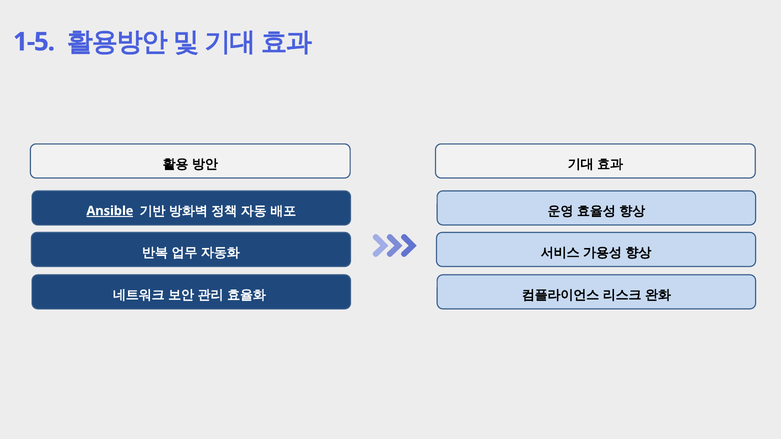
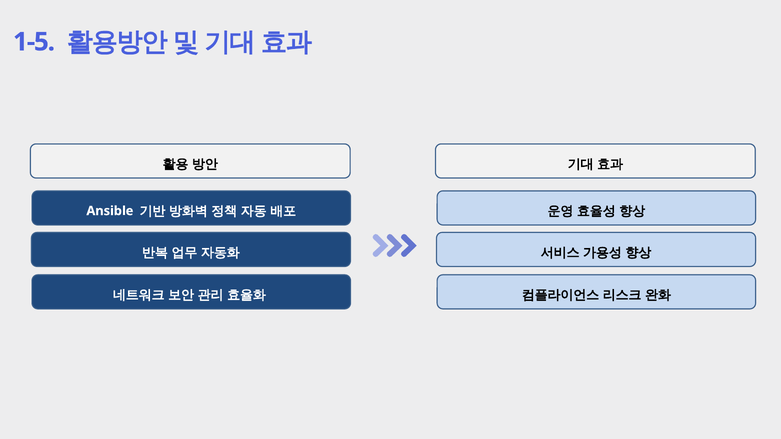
Ansible underline: present -> none
